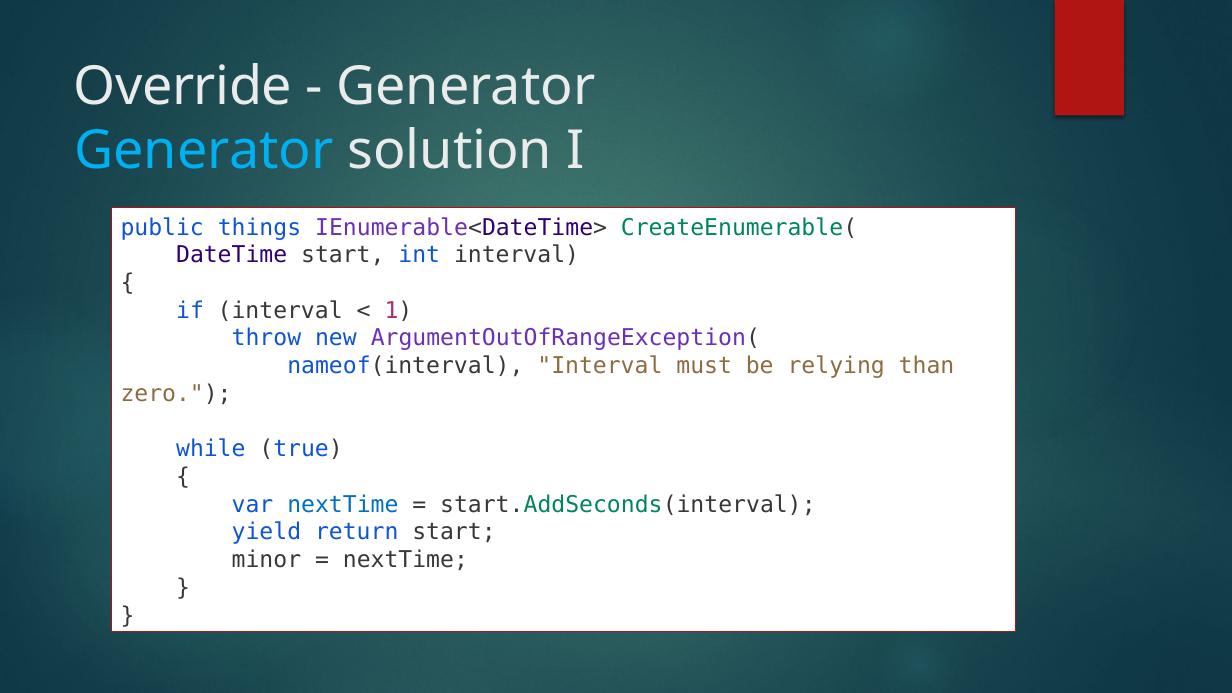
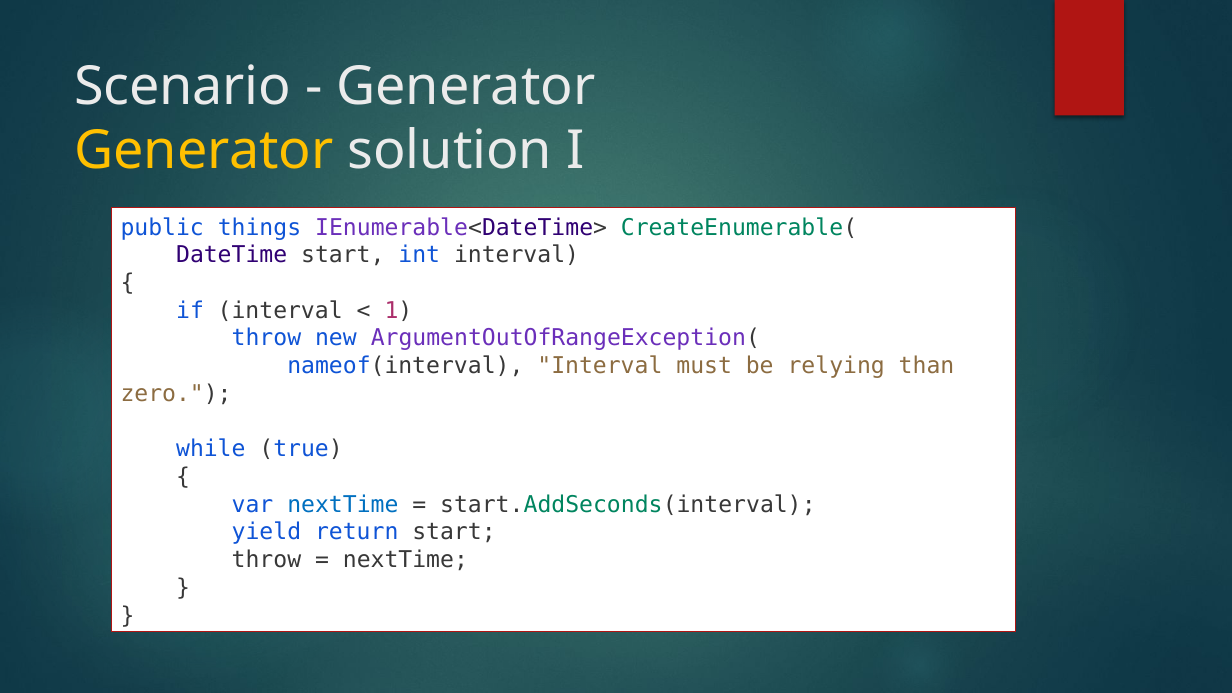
Override: Override -> Scenario
Generator at (204, 151) colour: light blue -> yellow
minor at (266, 560): minor -> throw
